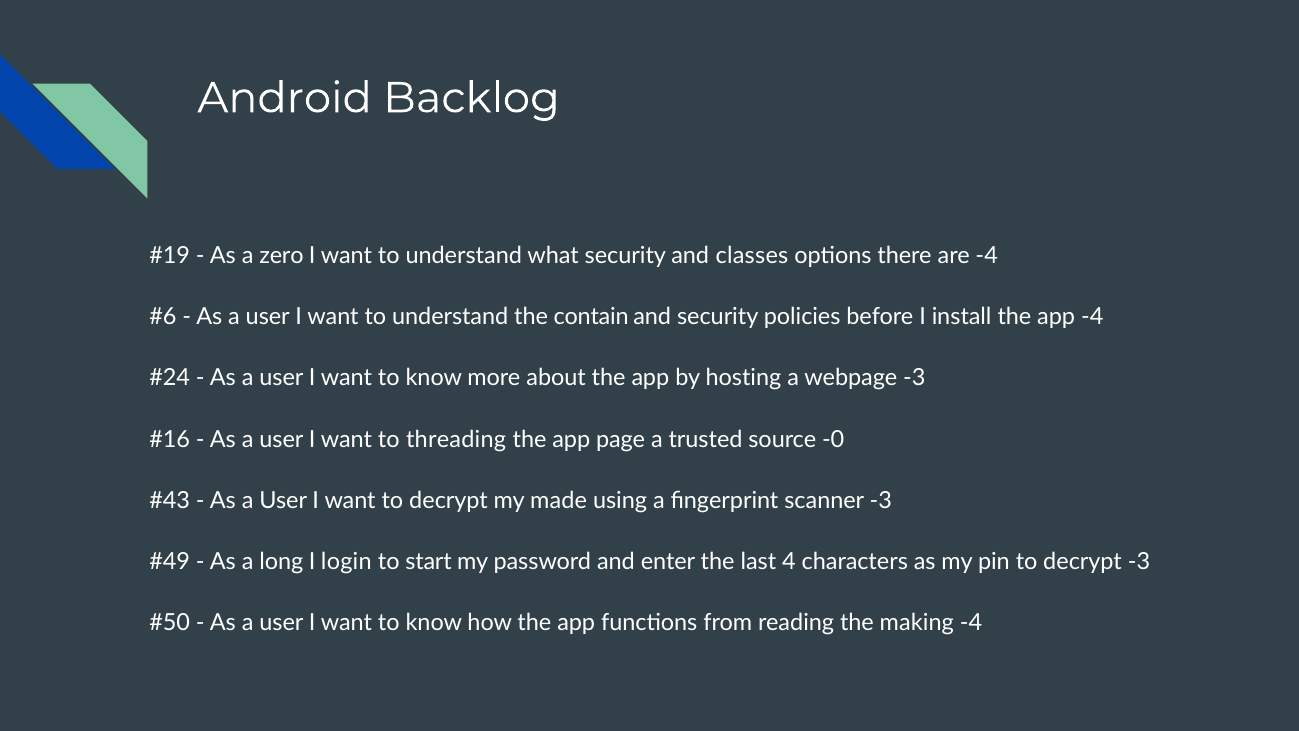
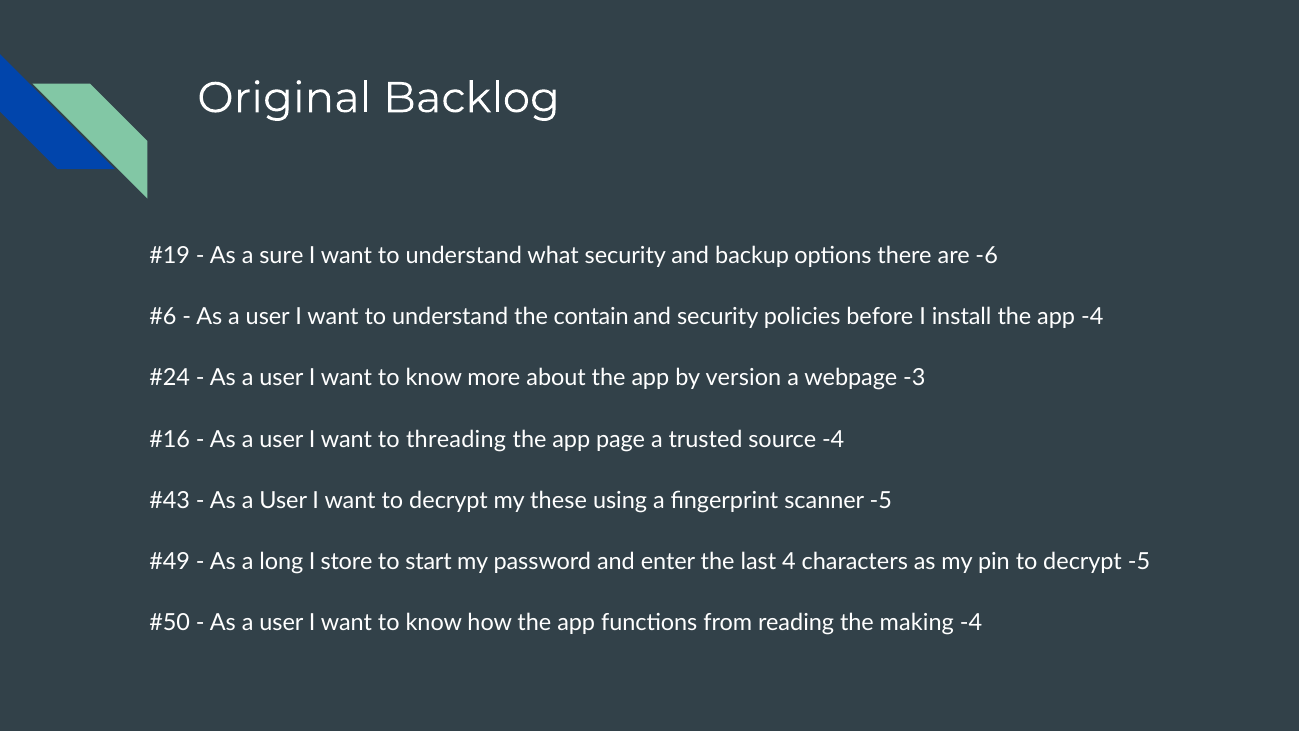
Android: Android -> Original
zero: zero -> sure
classes: classes -> backup
are -4: -4 -> -6
hosting: hosting -> version
source -0: -0 -> -4
made: made -> these
scanner -3: -3 -> -5
login: login -> store
decrypt -3: -3 -> -5
